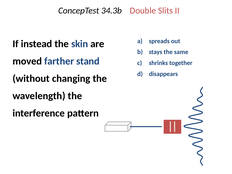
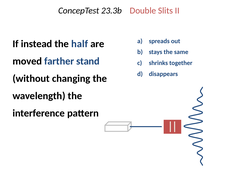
34.3b: 34.3b -> 23.3b
skin: skin -> half
